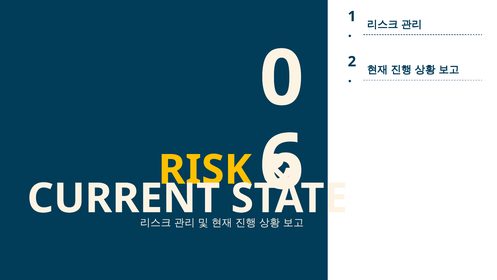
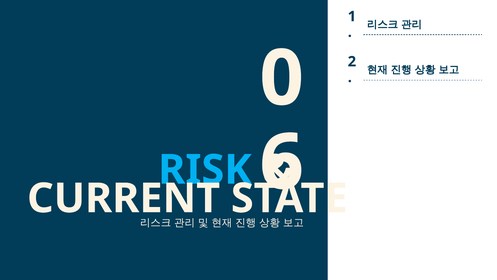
RISK colour: yellow -> light blue
